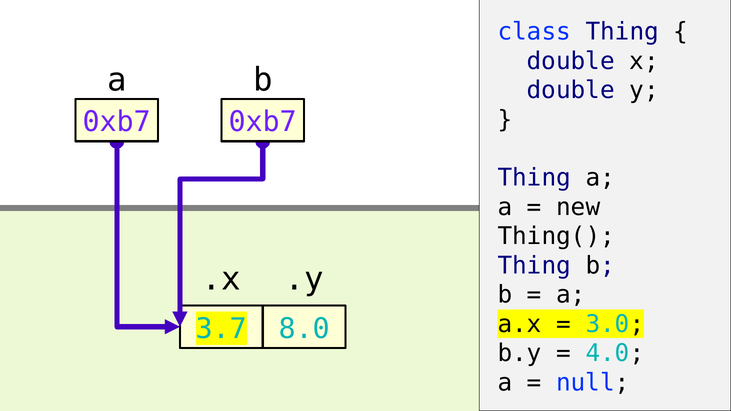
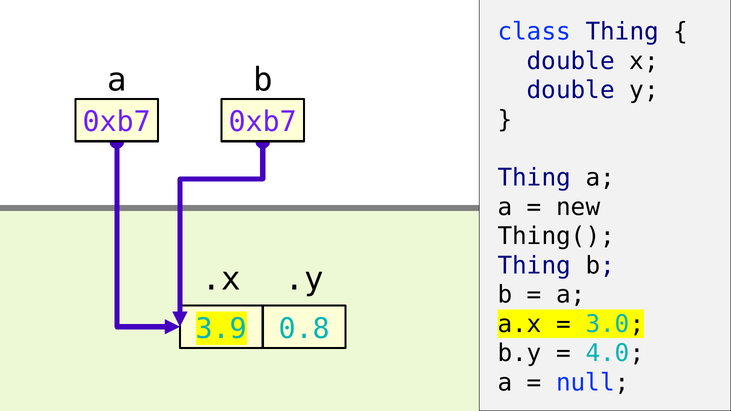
3.7: 3.7 -> 3.9
8.0: 8.0 -> 0.8
